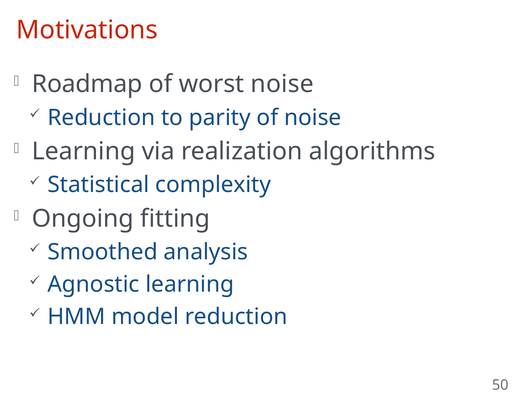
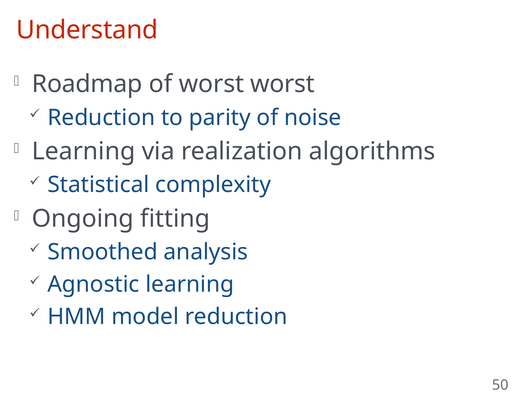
Motivations: Motivations -> Understand
worst noise: noise -> worst
